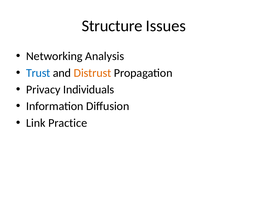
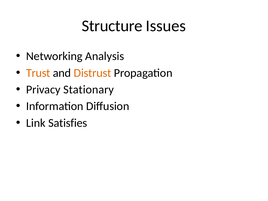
Trust colour: blue -> orange
Individuals: Individuals -> Stationary
Practice: Practice -> Satisfies
